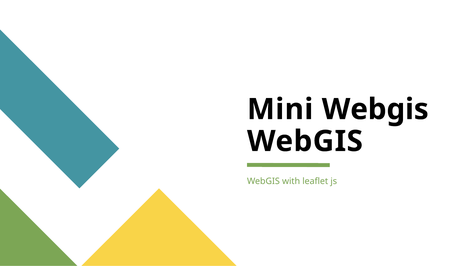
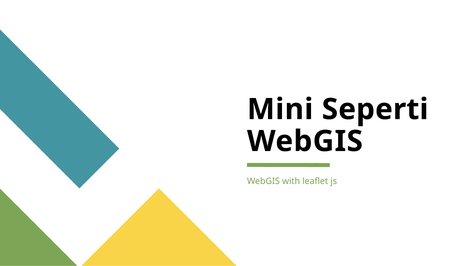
Mini Webgis: Webgis -> Seperti
